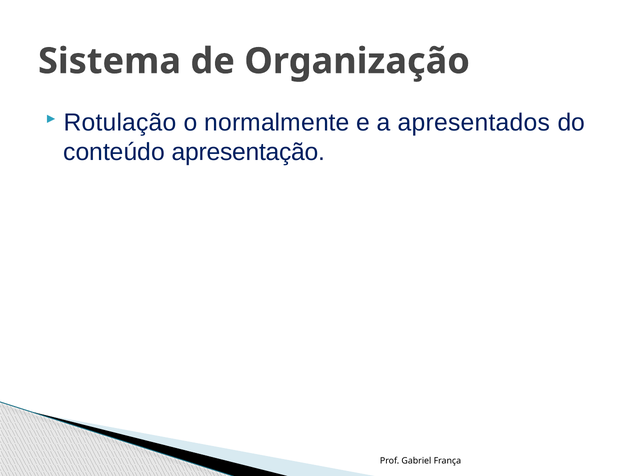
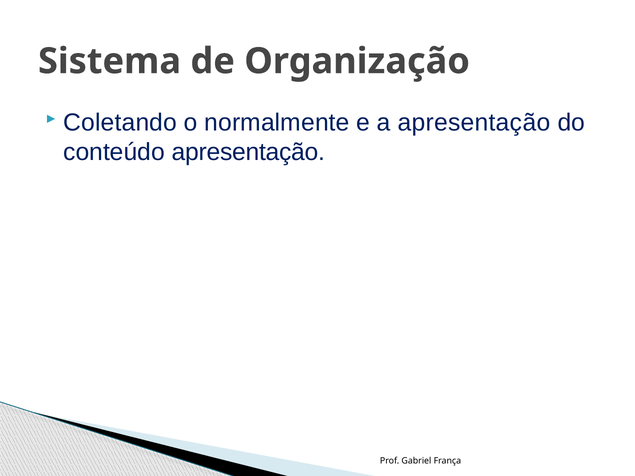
Rotulação: Rotulação -> Coletando
a apresentados: apresentados -> apresentação
